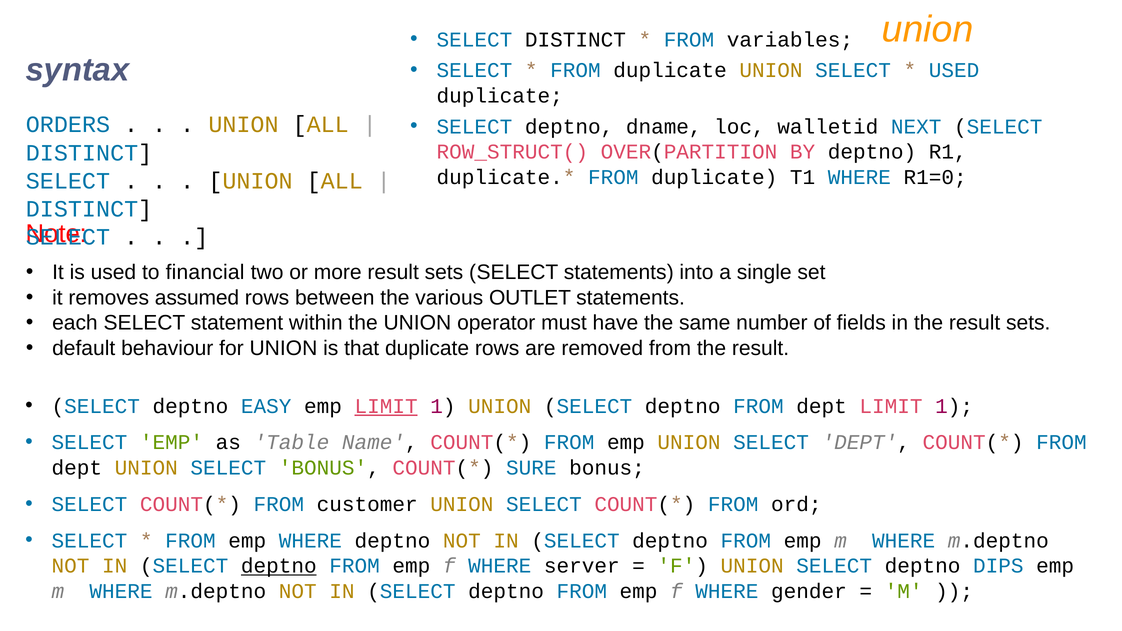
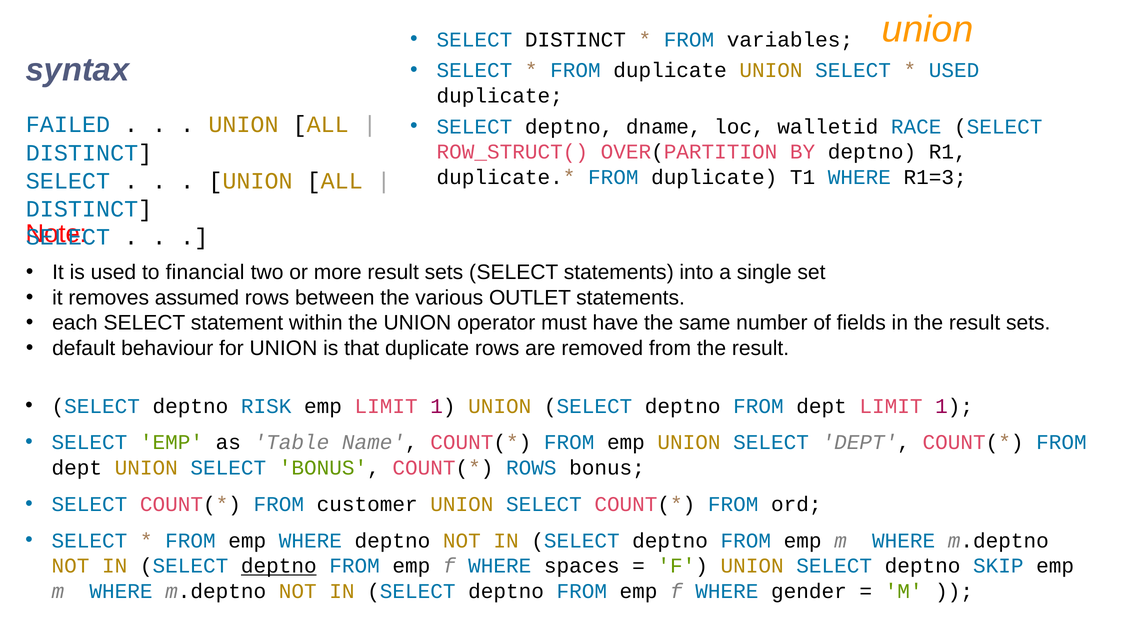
NEXT: NEXT -> RACE
ORDERS: ORDERS -> FAILED
R1=0: R1=0 -> R1=3
EASY: EASY -> RISK
LIMIT at (386, 406) underline: present -> none
SURE at (531, 468): SURE -> ROWS
server: server -> spaces
DIPS: DIPS -> SKIP
